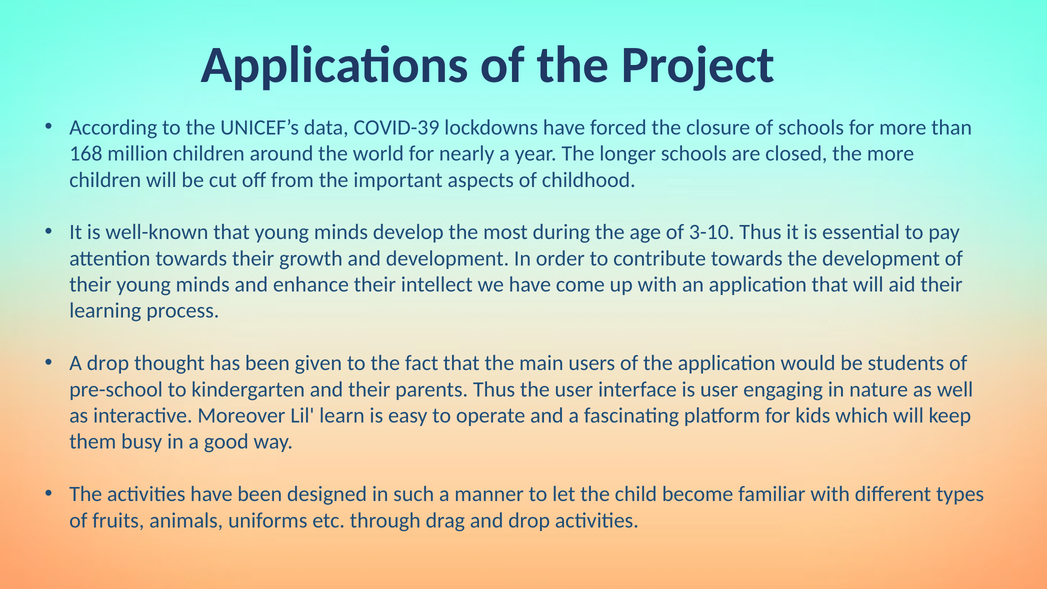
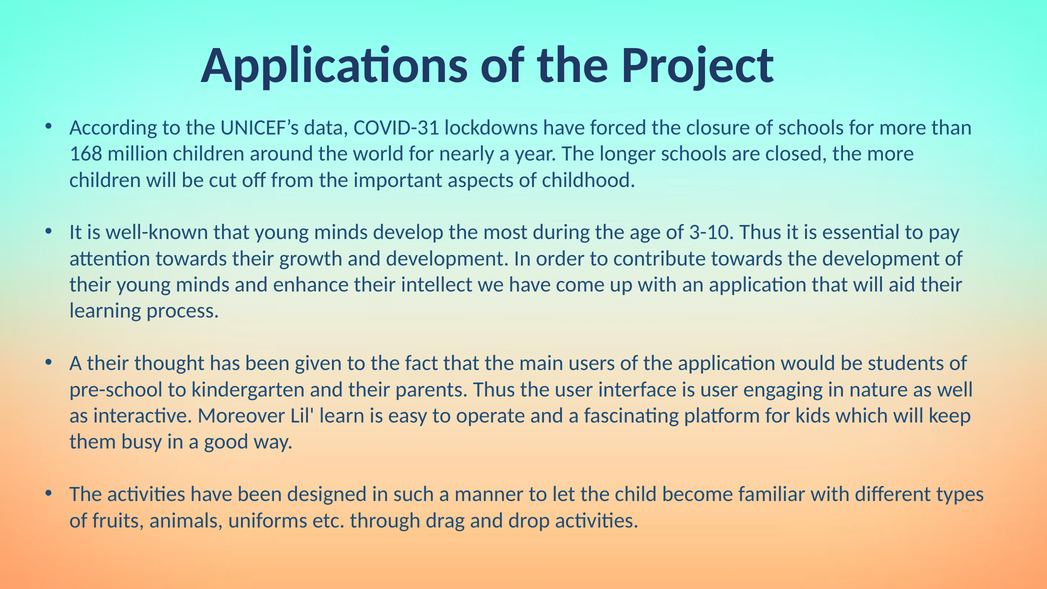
COVID-39: COVID-39 -> COVID-31
A drop: drop -> their
